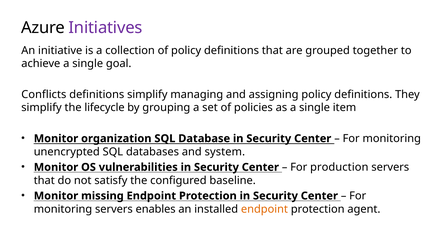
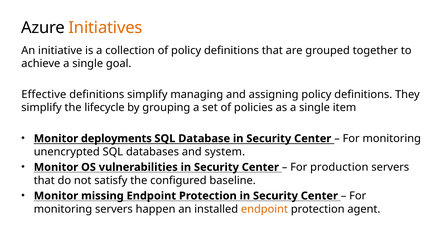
Initiatives colour: purple -> orange
Conflicts: Conflicts -> Effective
organization: organization -> deployments
enables: enables -> happen
